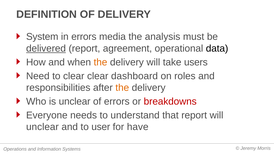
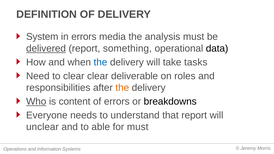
agreement: agreement -> something
the at (100, 62) colour: orange -> blue
users: users -> tasks
dashboard: dashboard -> deliverable
Who underline: none -> present
is unclear: unclear -> content
breakdowns colour: red -> black
user: user -> able
for have: have -> must
